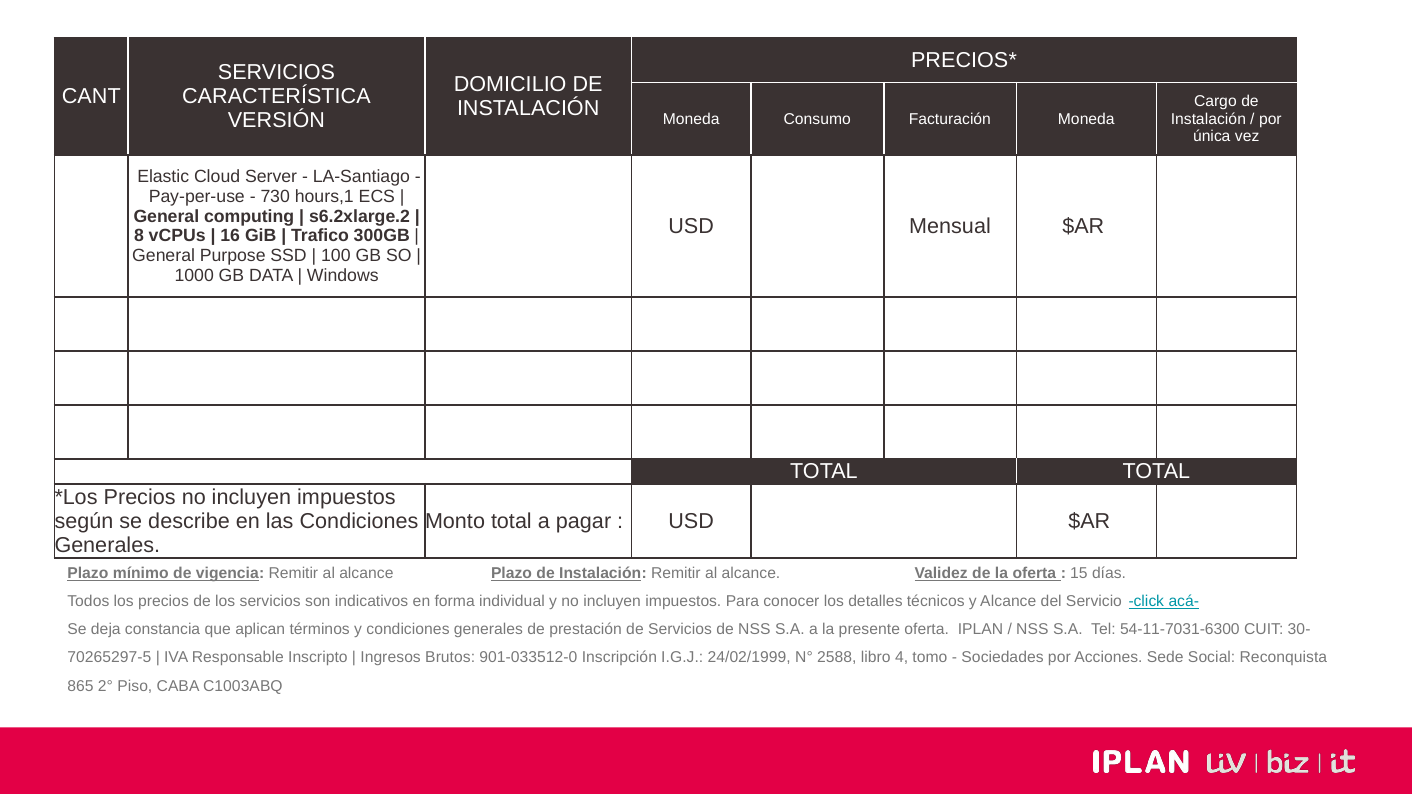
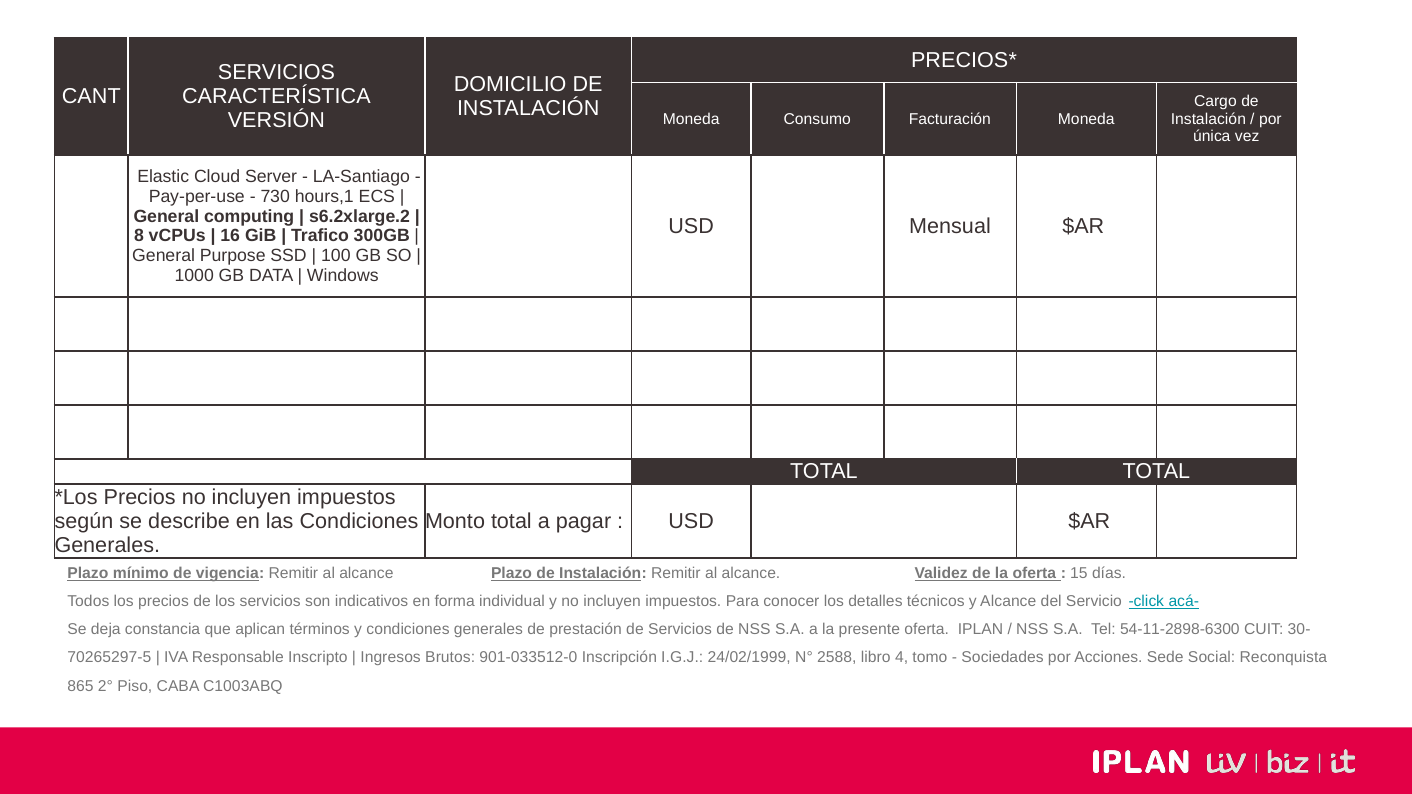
54-11-7031-6300: 54-11-7031-6300 -> 54-11-2898-6300
